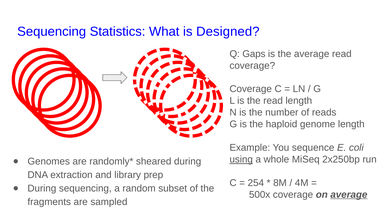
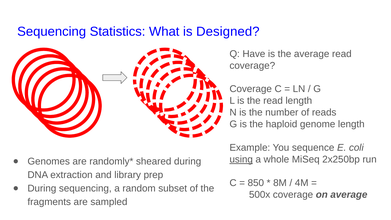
Gaps: Gaps -> Have
254: 254 -> 850
average at (349, 195) underline: present -> none
